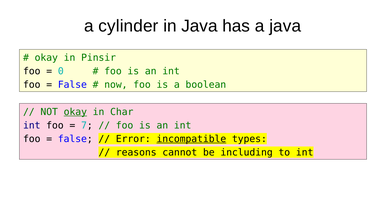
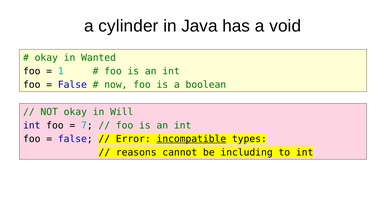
a java: java -> void
Pinsir: Pinsir -> Wanted
0: 0 -> 1
okay at (75, 112) underline: present -> none
Char: Char -> Will
